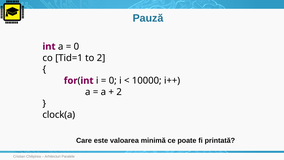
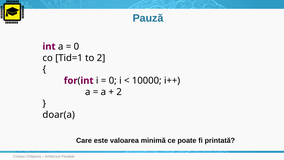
clock(a: clock(a -> doar(a
